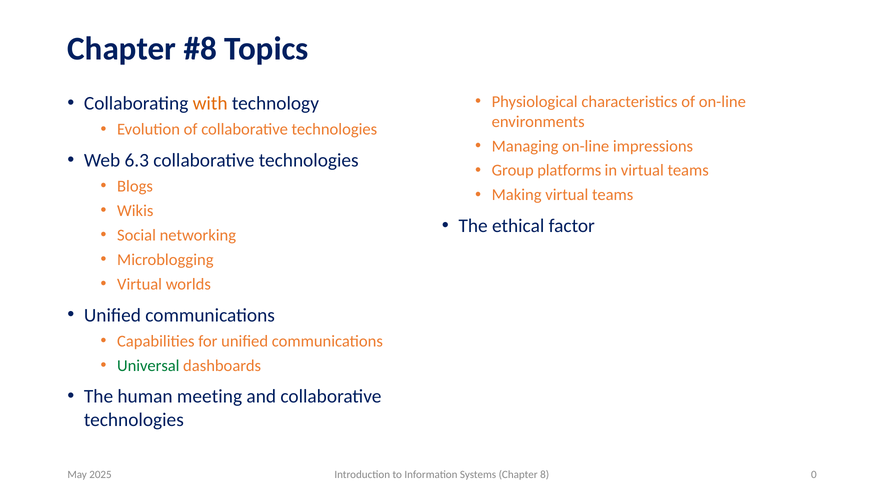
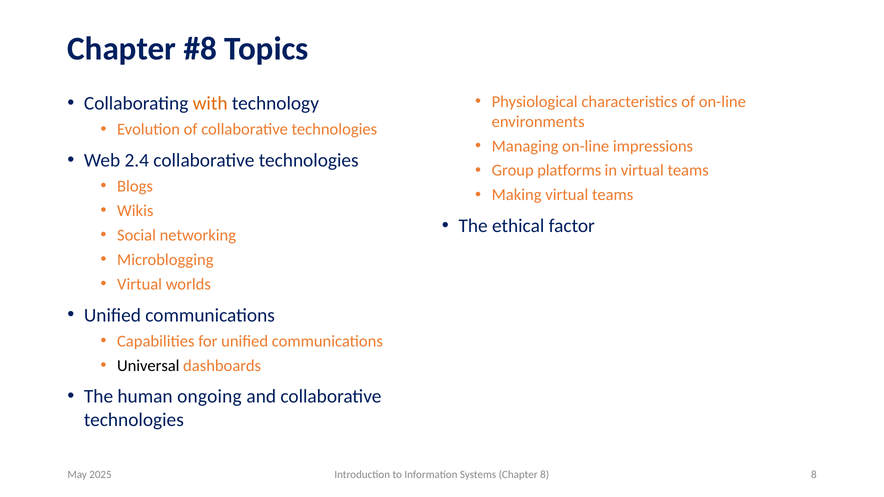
6.3: 6.3 -> 2.4
Universal colour: green -> black
meeting: meeting -> ongoing
8 0: 0 -> 8
